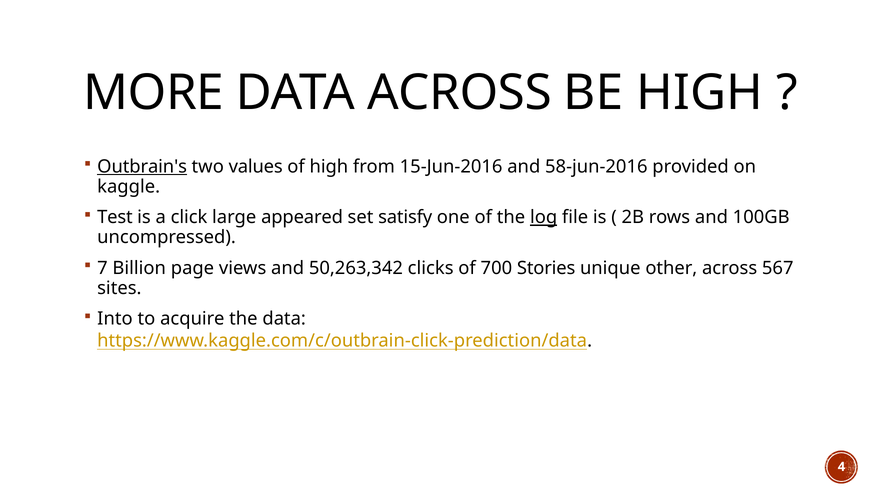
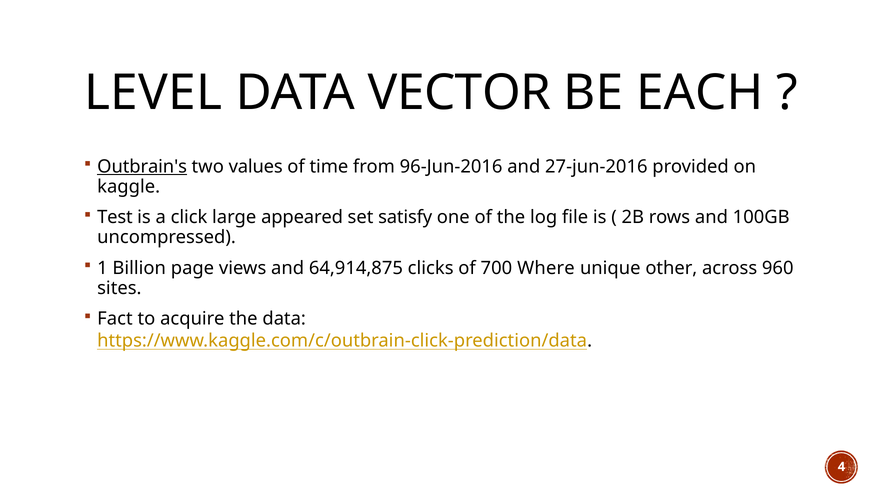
MORE: MORE -> LEVEL
DATA ACROSS: ACROSS -> VECTOR
BE HIGH: HIGH -> EACH
of high: high -> time
15-Jun-2016: 15-Jun-2016 -> 96-Jun-2016
58-jun-2016: 58-jun-2016 -> 27-jun-2016
log underline: present -> none
7: 7 -> 1
50,263,342: 50,263,342 -> 64,914,875
Stories: Stories -> Where
567: 567 -> 960
Into: Into -> Fact
